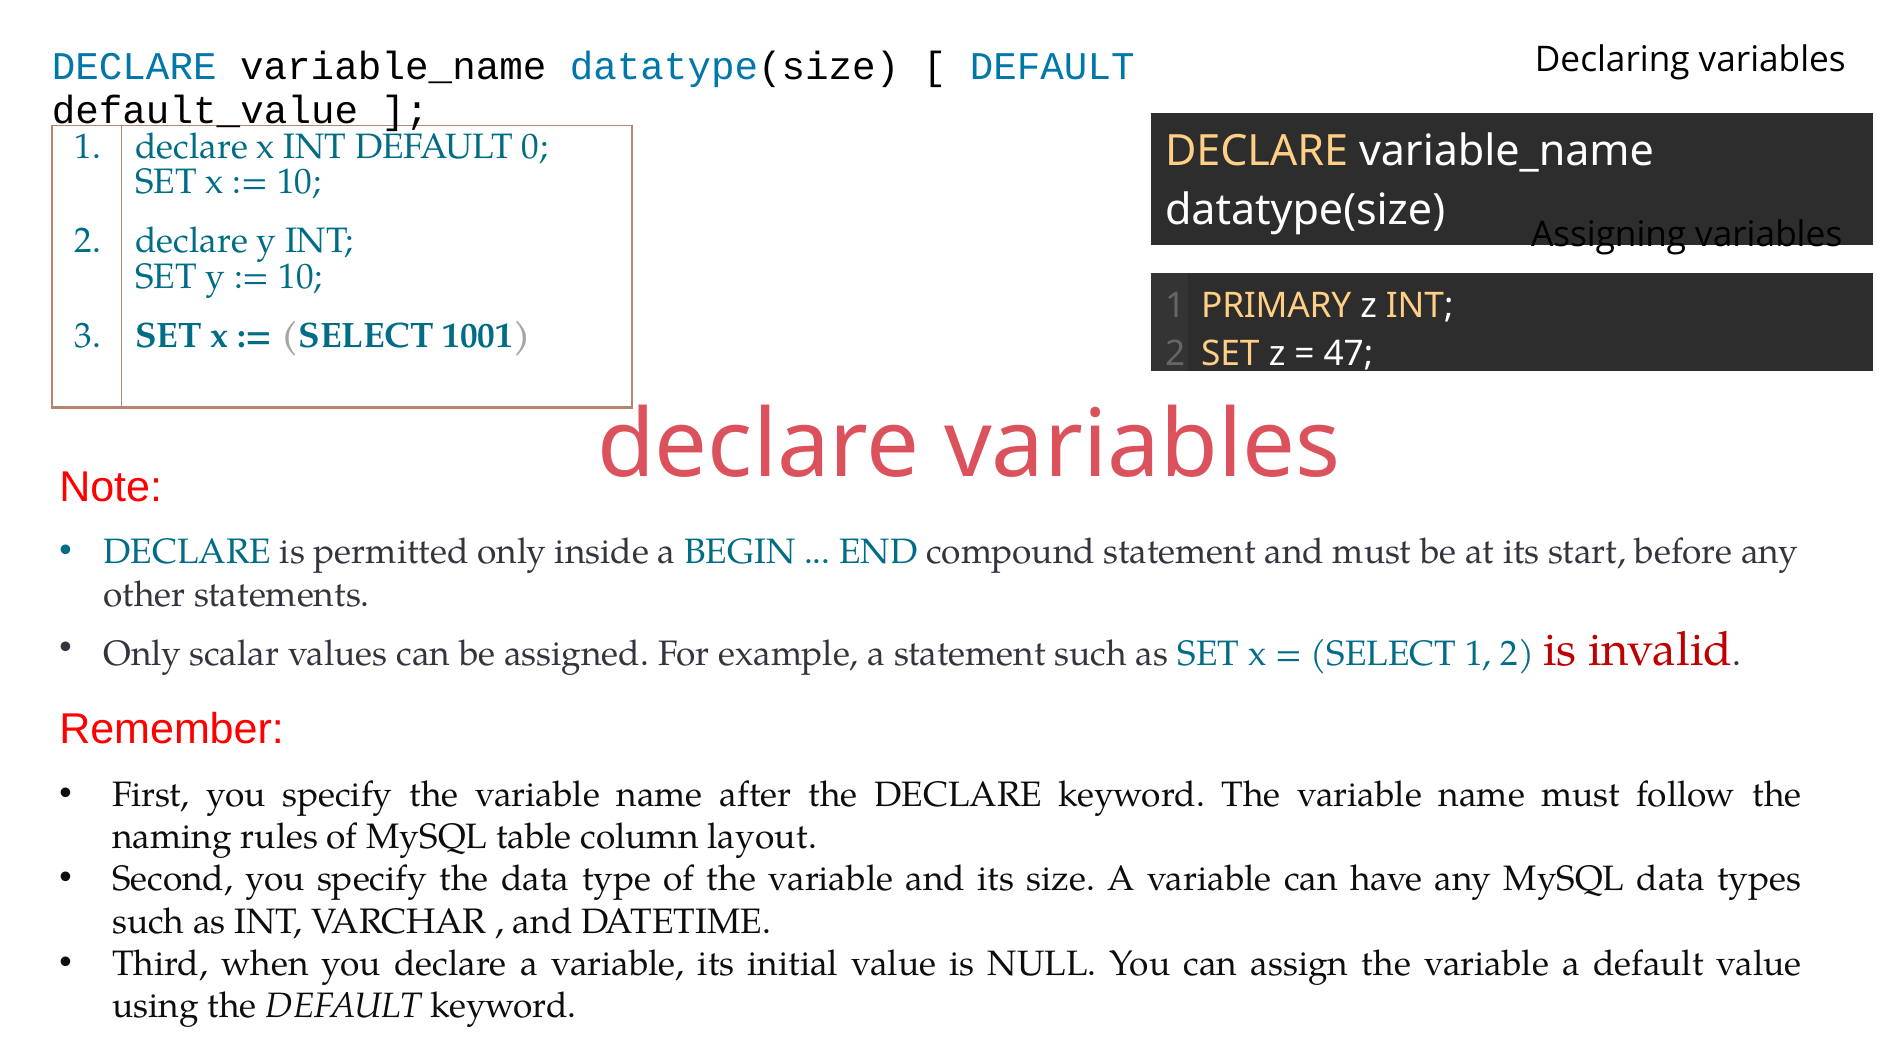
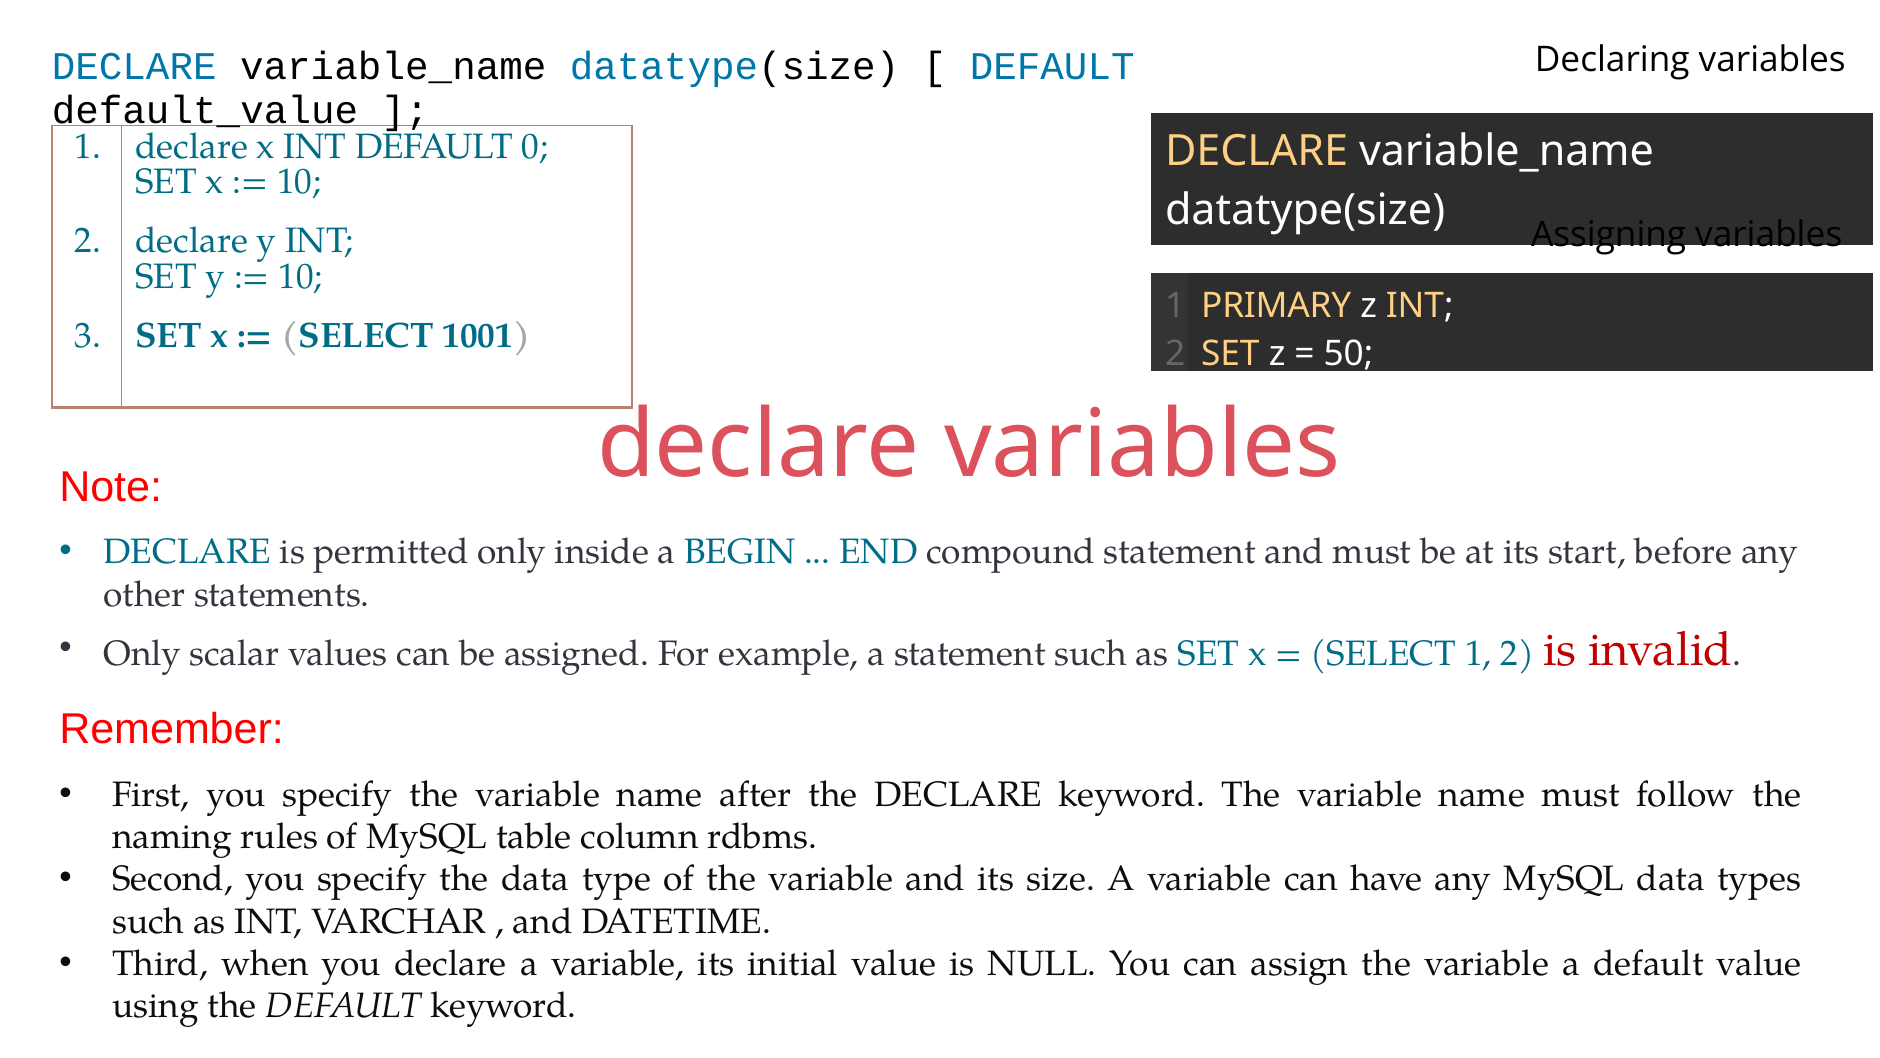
47: 47 -> 50
layout: layout -> rdbms
